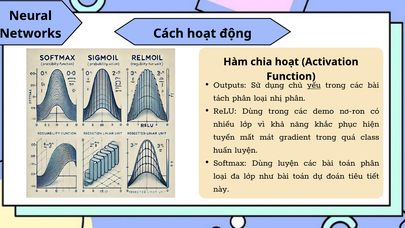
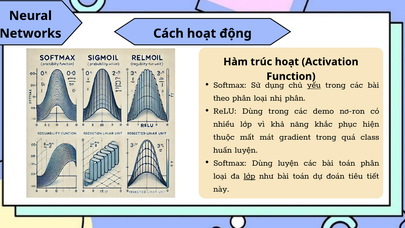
chia: chia -> trúc
Outputs at (230, 85): Outputs -> Softmax
tách: tách -> theo
tuyến: tuyến -> thuộc
lớp at (249, 176) underline: none -> present
